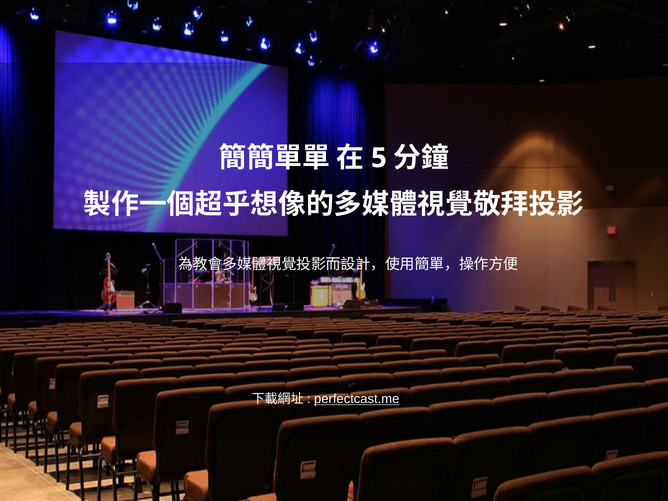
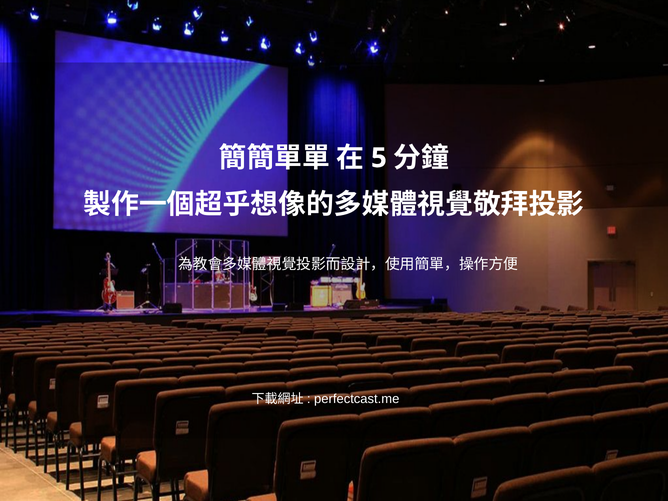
perfectcast.me underline: present -> none
